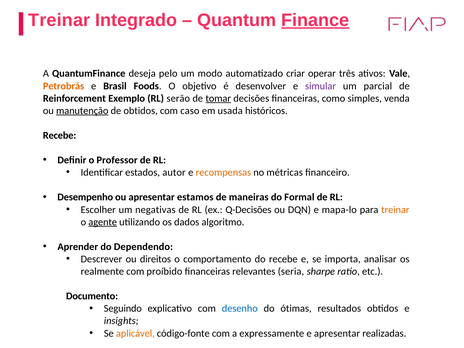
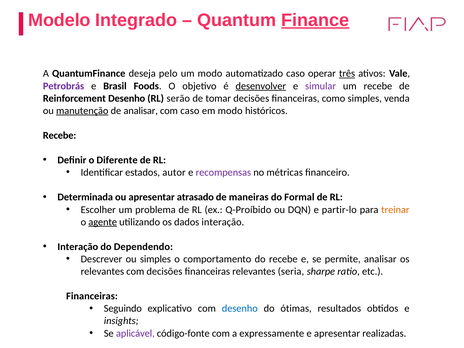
Treinar at (59, 20): Treinar -> Modelo
automatizado criar: criar -> caso
três underline: none -> present
Petrobrás colour: orange -> purple
desenvolver underline: none -> present
um parcial: parcial -> recebe
Reinforcement Exemplo: Exemplo -> Desenho
tomar underline: present -> none
de obtidos: obtidos -> analisar
em usada: usada -> modo
Professor: Professor -> Diferente
recompensas colour: orange -> purple
Desempenho: Desempenho -> Determinada
estamos: estamos -> atrasado
negativas: negativas -> problema
Q-Decisões: Q-Decisões -> Q-Proíbido
mapa-lo: mapa-lo -> partir-lo
dados algoritmo: algoritmo -> interação
Aprender at (78, 247): Aprender -> Interação
ou direitos: direitos -> simples
importa: importa -> permite
realmente at (102, 271): realmente -> relevantes
com proíbido: proíbido -> decisões
Documento at (92, 296): Documento -> Financeiras
aplicável colour: orange -> purple
